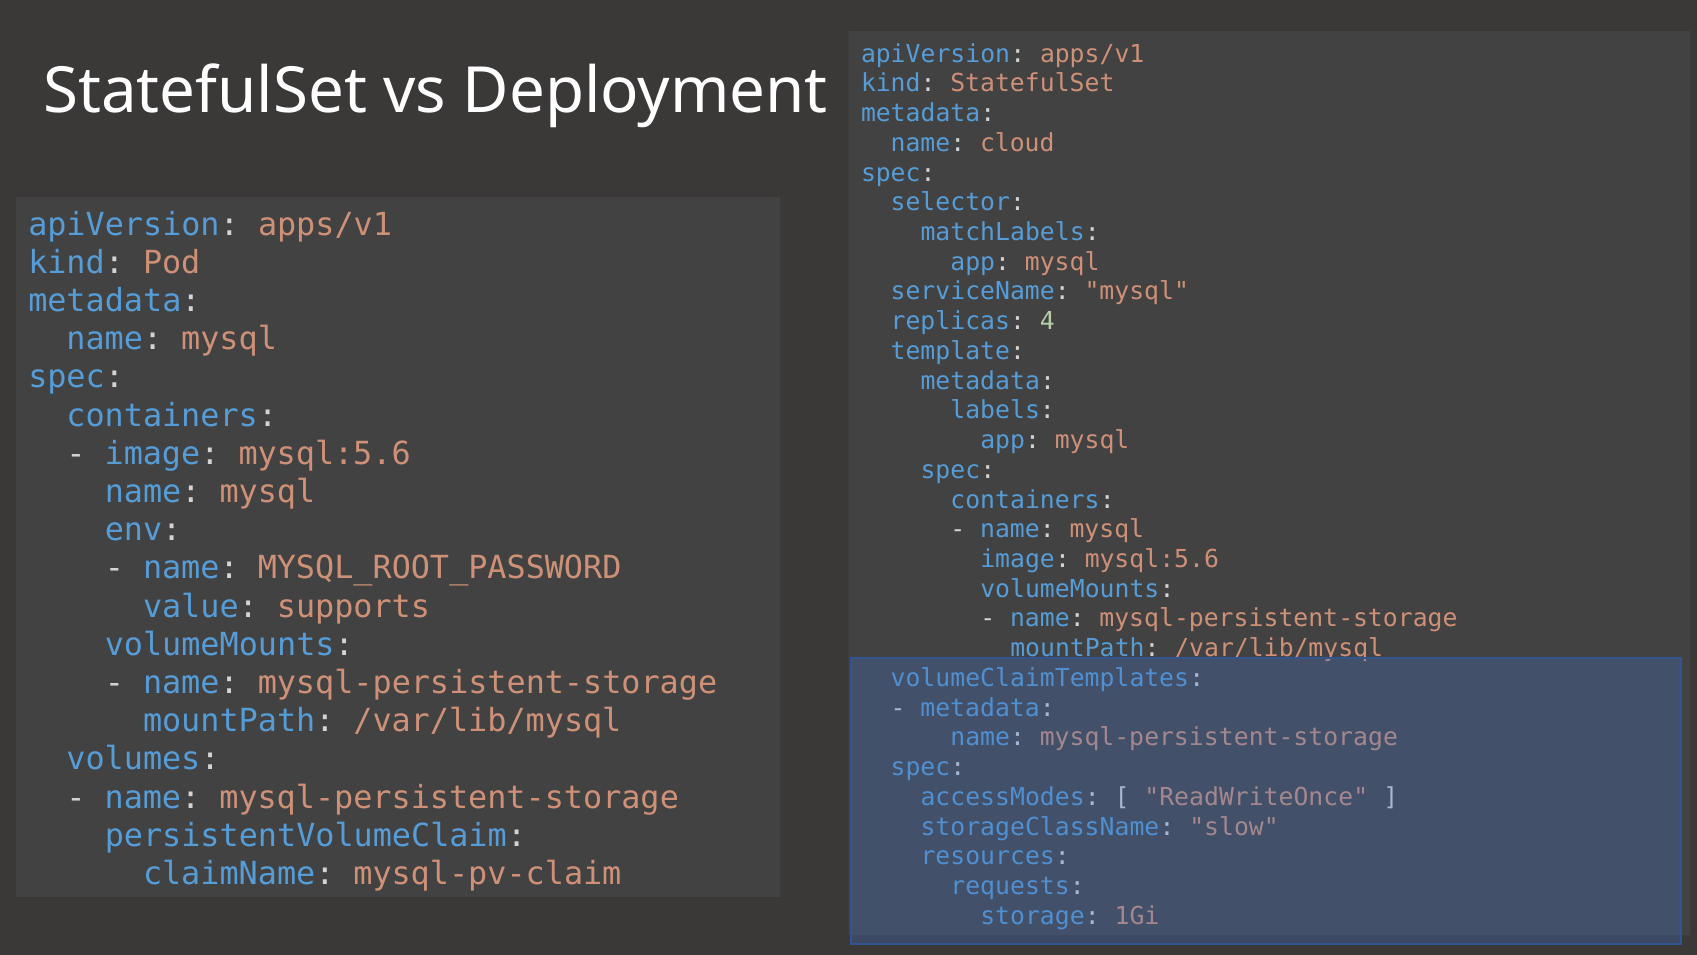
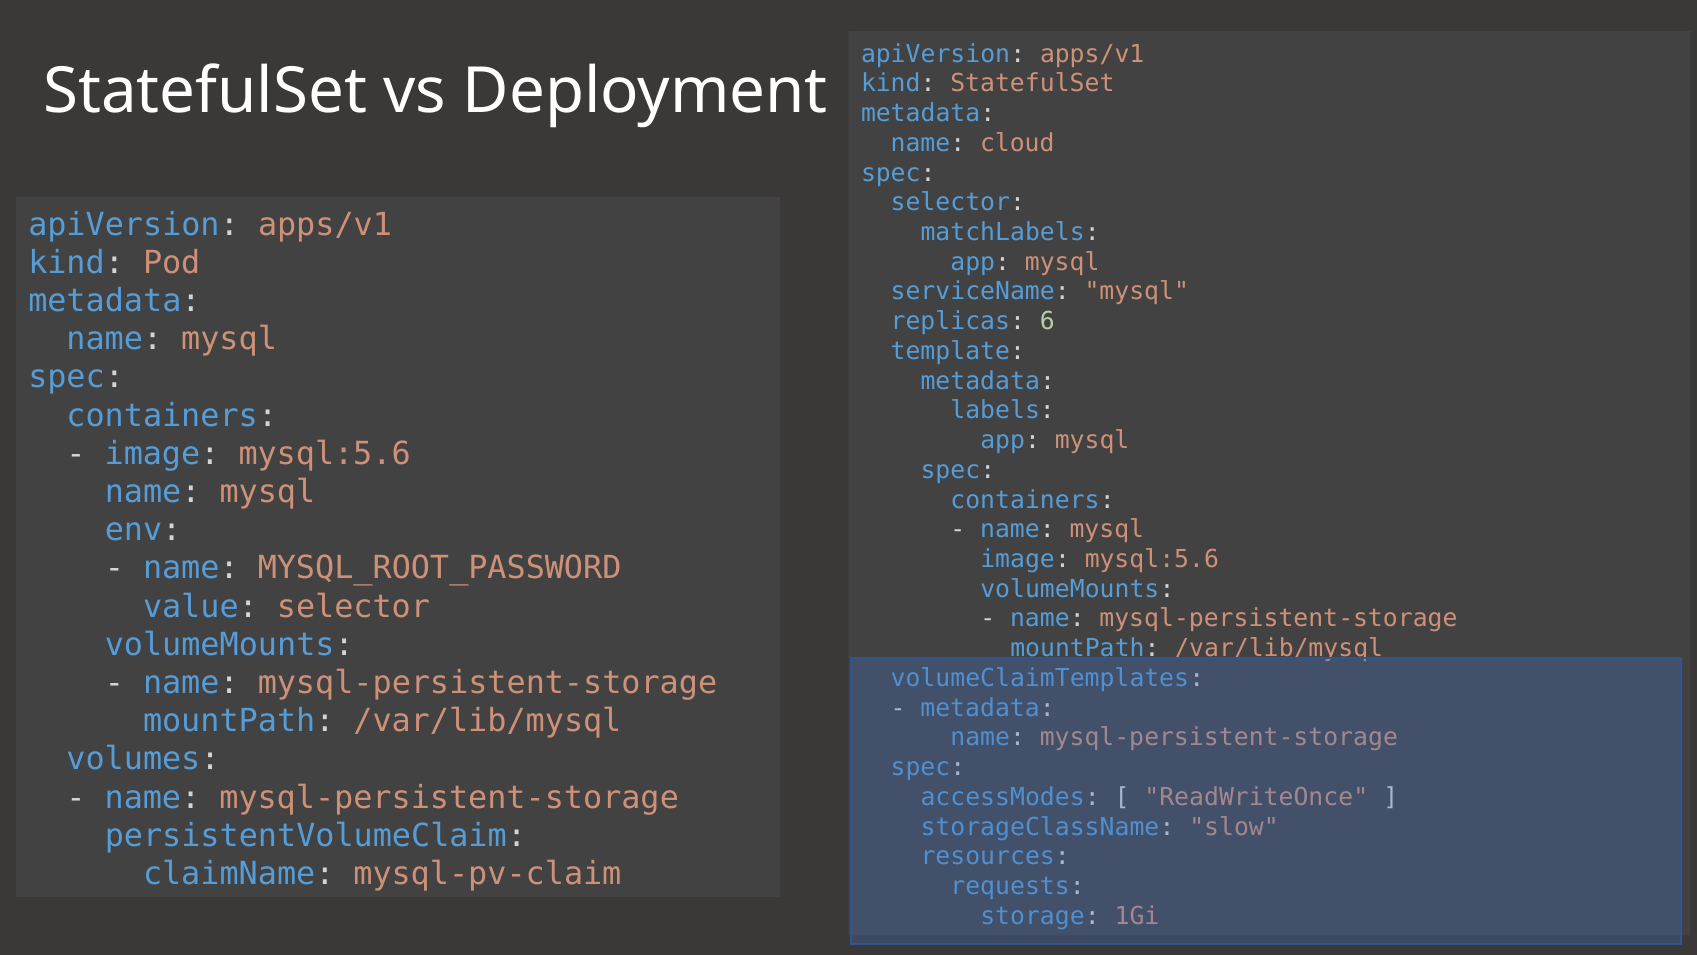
4: 4 -> 6
value supports: supports -> selector
